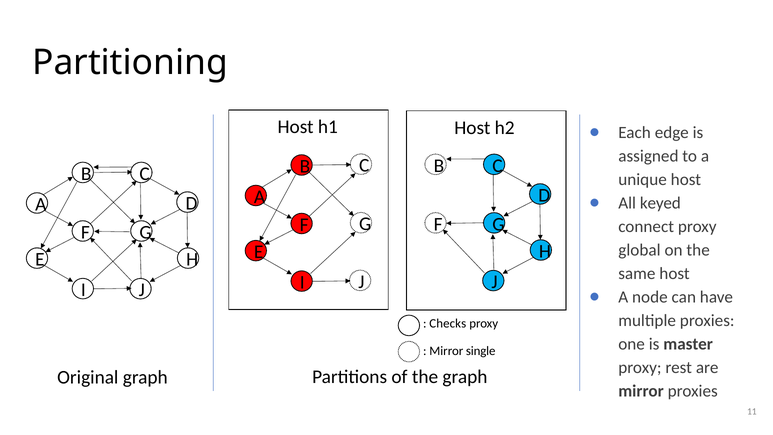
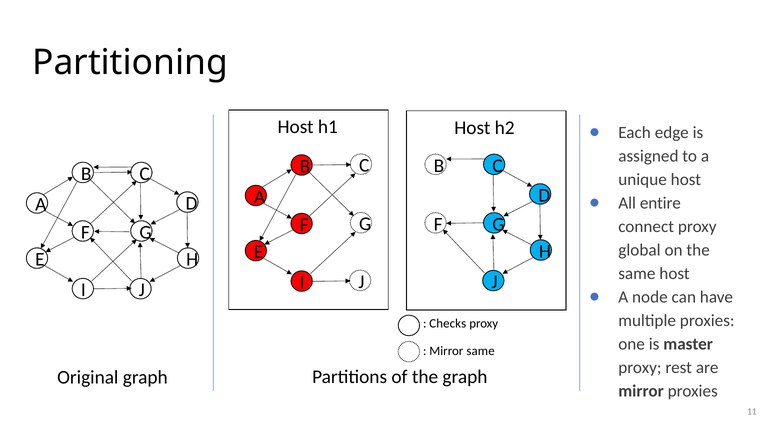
keyed: keyed -> entire
Mirror single: single -> same
